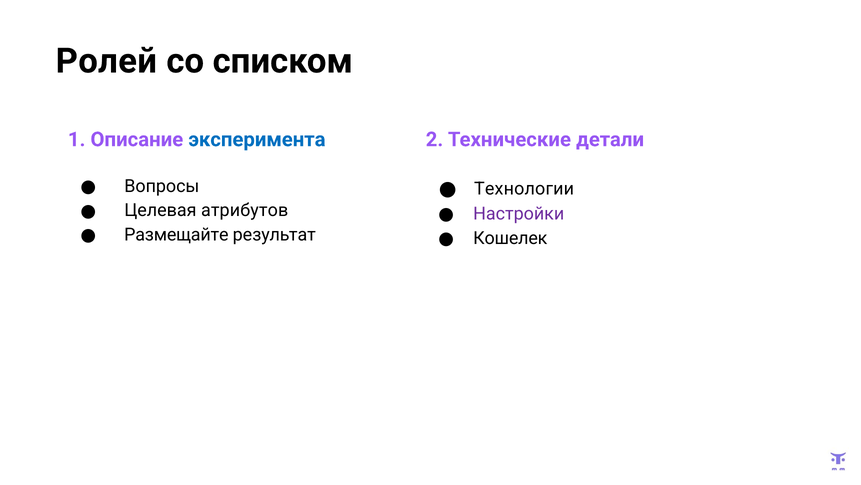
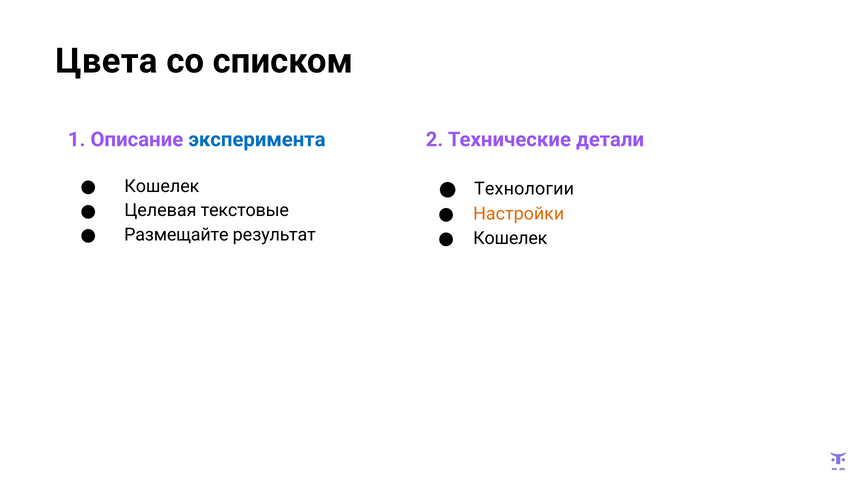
Ролей: Ролей -> Цвета
Вопросы at (162, 186): Вопросы -> Кошелек
атрибутов: атрибутов -> текстовые
Настройки colour: purple -> orange
